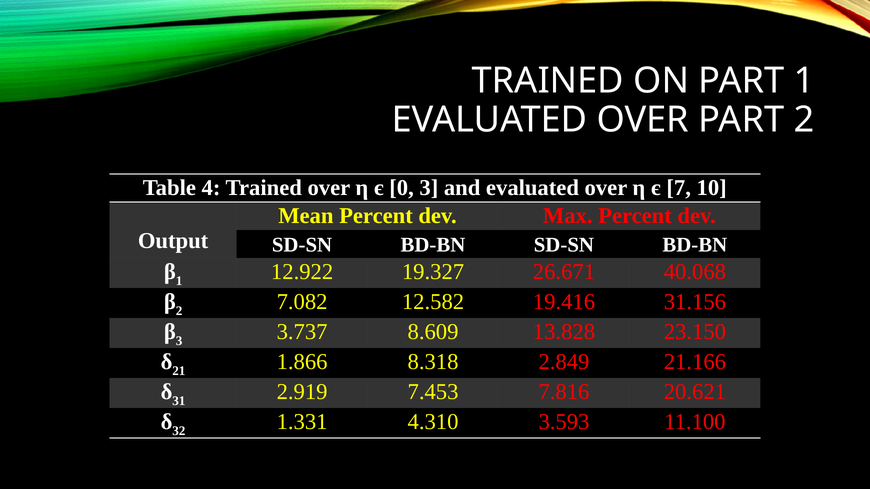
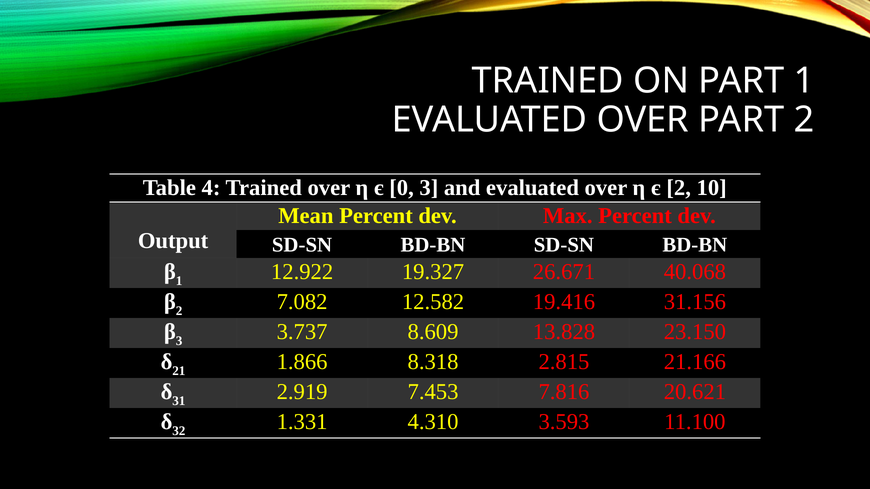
є 7: 7 -> 2
2.849: 2.849 -> 2.815
